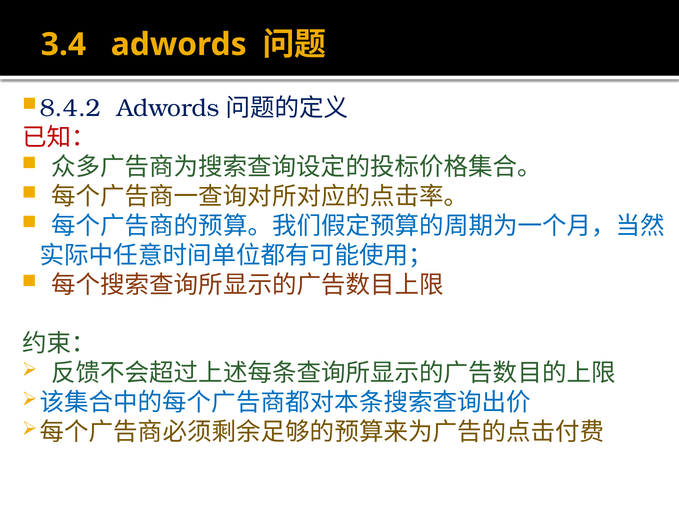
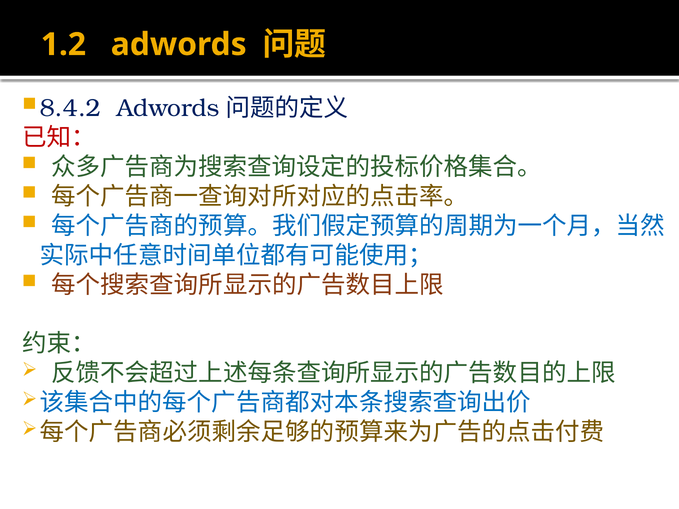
3.4: 3.4 -> 1.2
